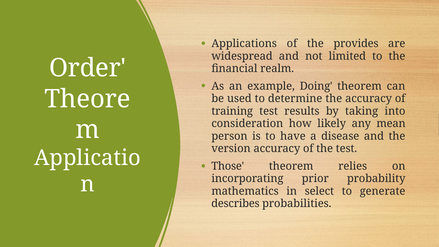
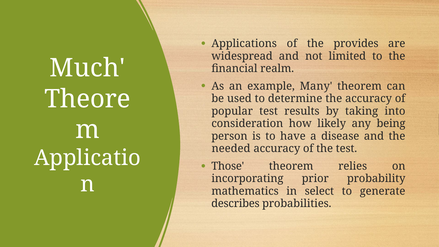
Order: Order -> Much
Doing: Doing -> Many
training: training -> popular
mean: mean -> being
version: version -> needed
